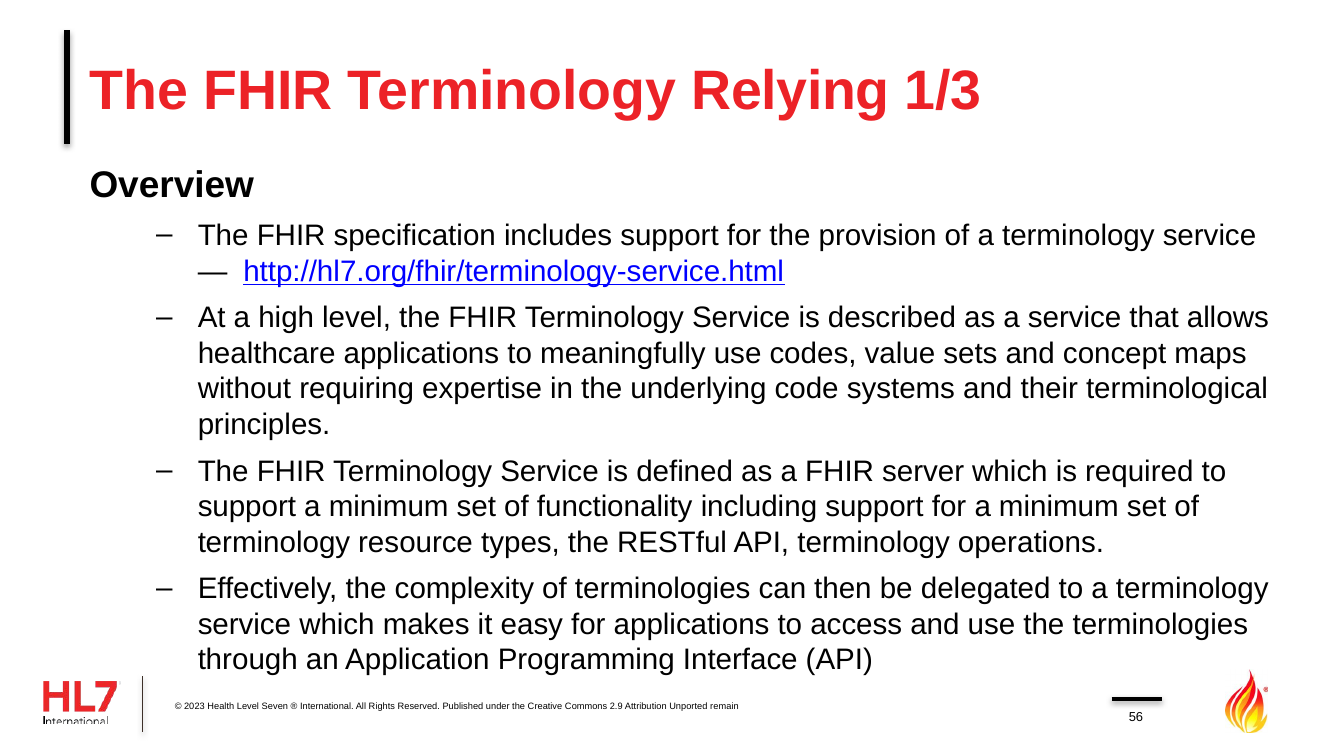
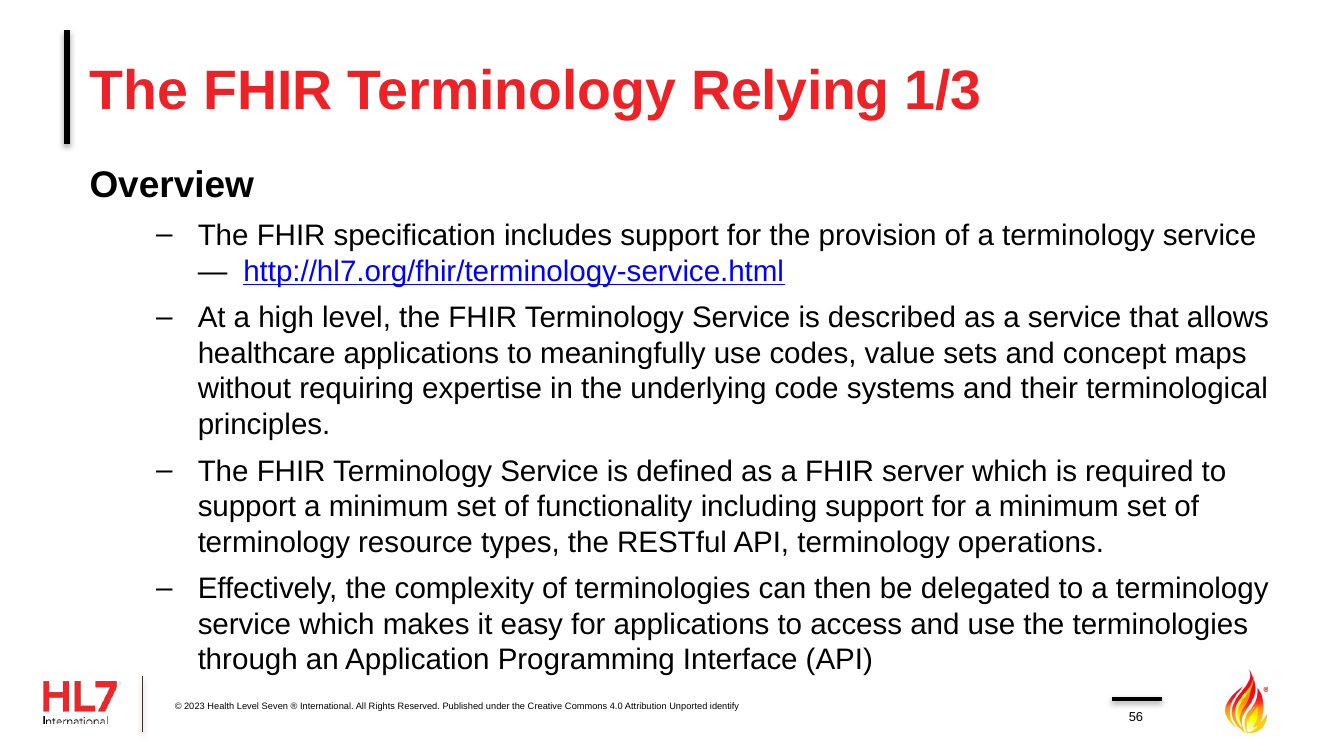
2.9: 2.9 -> 4.0
remain: remain -> identify
